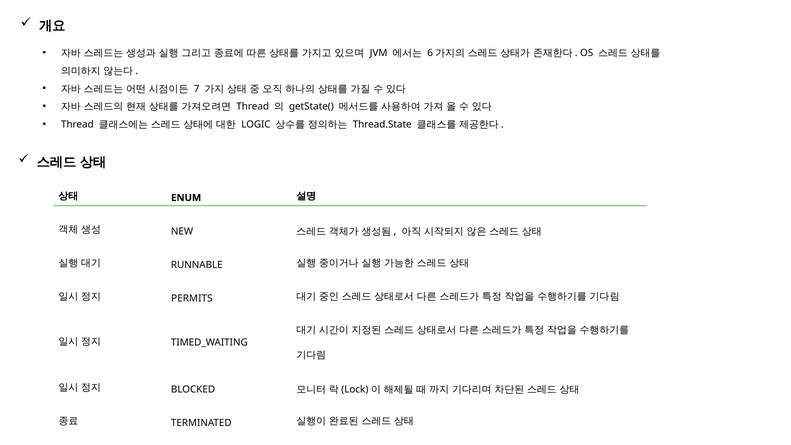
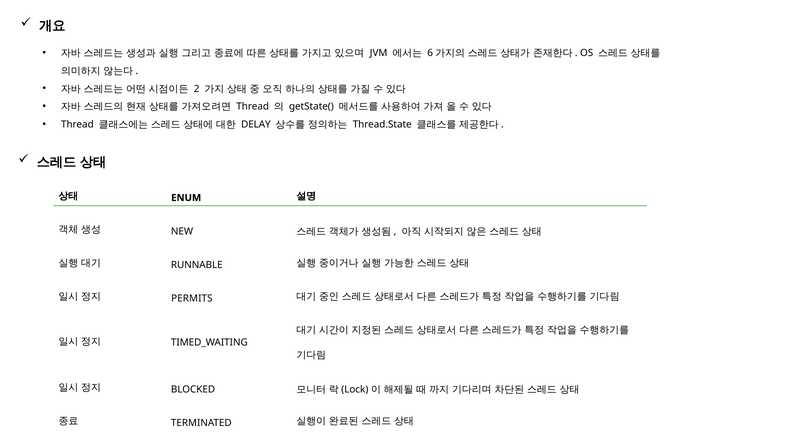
7: 7 -> 2
LOGIC: LOGIC -> DELAY
